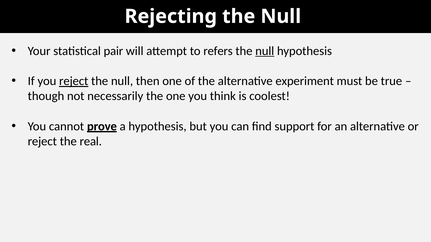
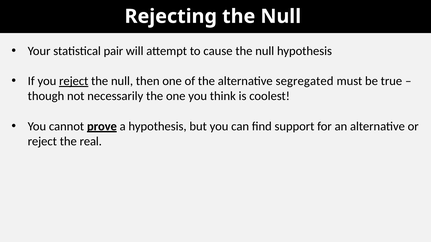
refers: refers -> cause
null at (265, 51) underline: present -> none
experiment: experiment -> segregated
